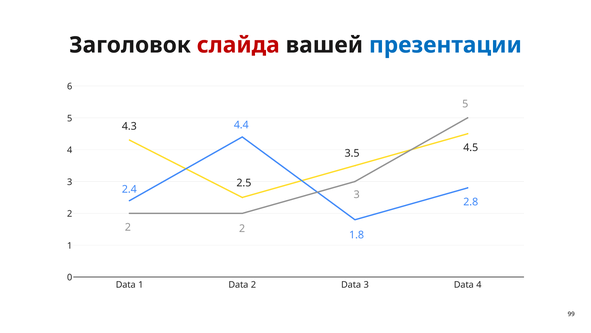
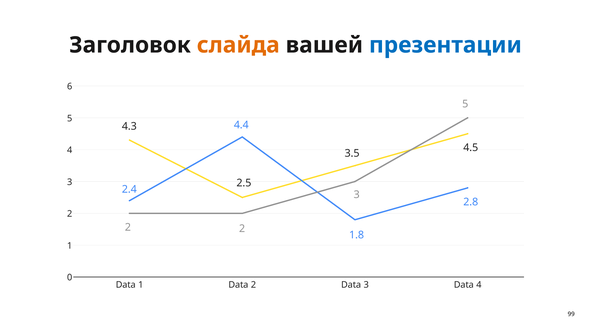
слайда colour: red -> orange
